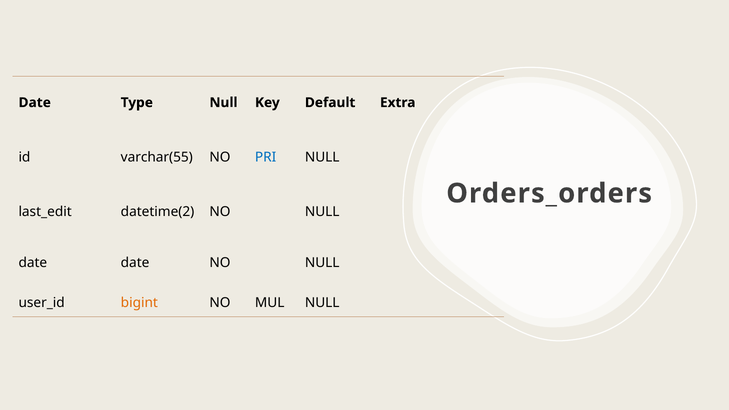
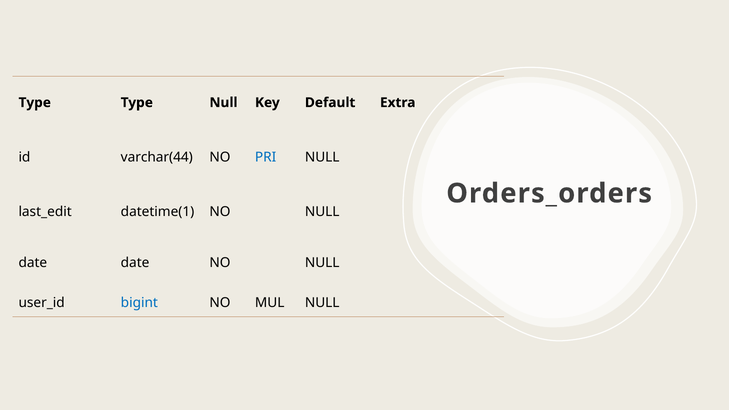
Date at (35, 103): Date -> Type
varchar(55: varchar(55 -> varchar(44
datetime(2: datetime(2 -> datetime(1
bigint colour: orange -> blue
